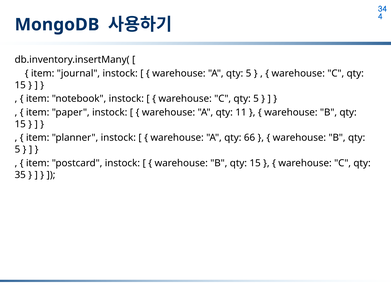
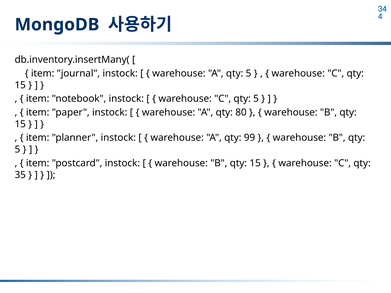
11: 11 -> 80
66: 66 -> 99
